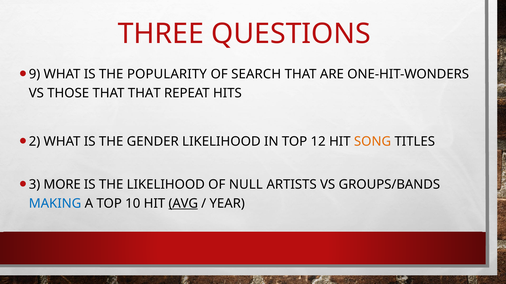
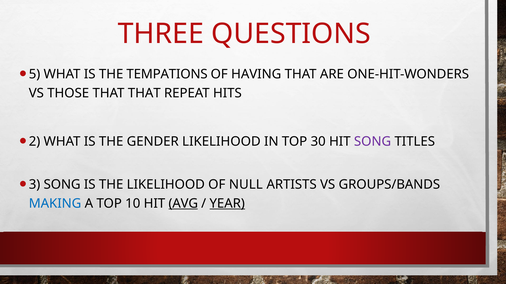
9: 9 -> 5
POPULARITY: POPULARITY -> TEMPATIONS
SEARCH: SEARCH -> HAVING
12: 12 -> 30
SONG at (373, 142) colour: orange -> purple
3 MORE: MORE -> SONG
YEAR underline: none -> present
